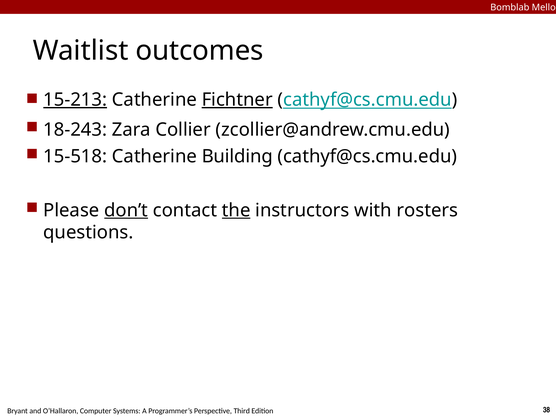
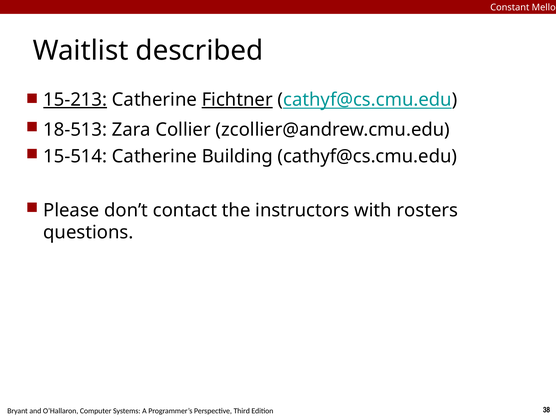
Bomblab: Bomblab -> Constant
outcomes: outcomes -> described
18-243: 18-243 -> 18-513
15-518: 15-518 -> 15-514
don’t underline: present -> none
the underline: present -> none
